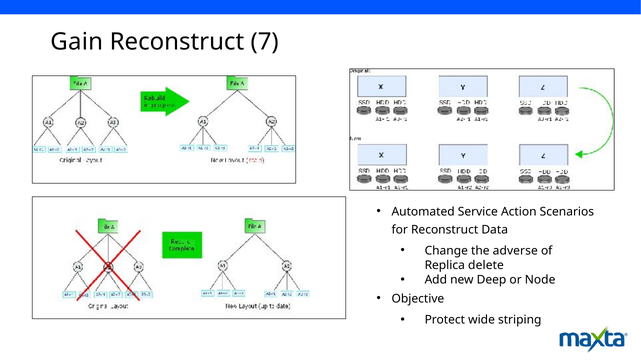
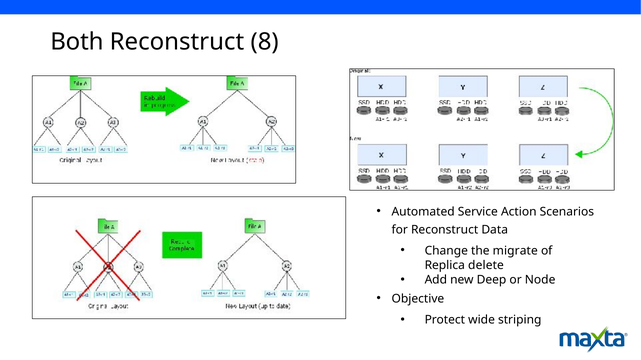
Gain: Gain -> Both
7: 7 -> 8
adverse: adverse -> migrate
